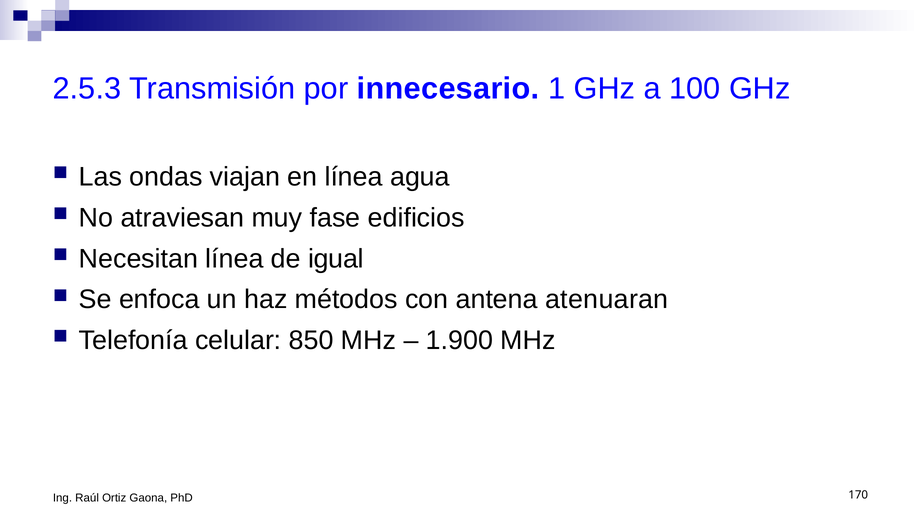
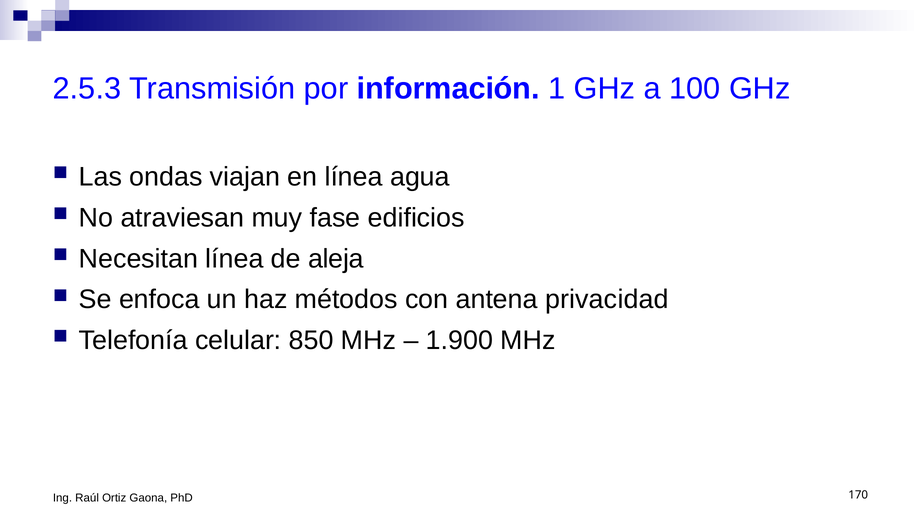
innecesario: innecesario -> información
igual: igual -> aleja
atenuaran: atenuaran -> privacidad
